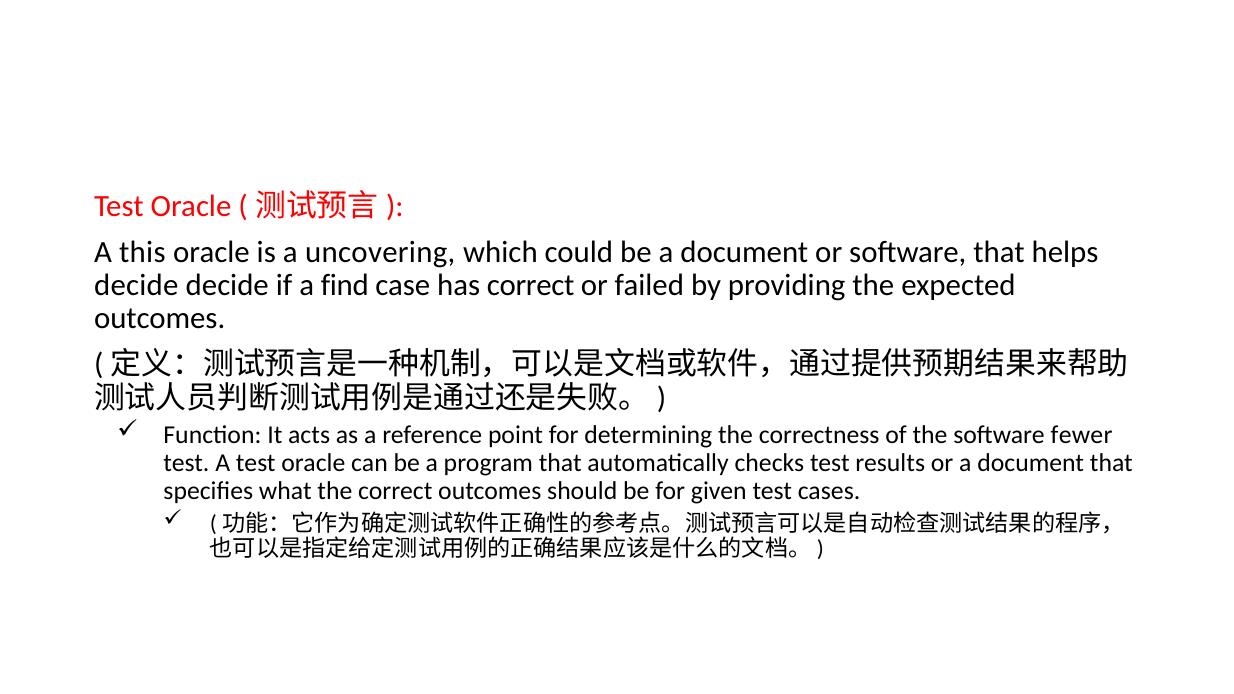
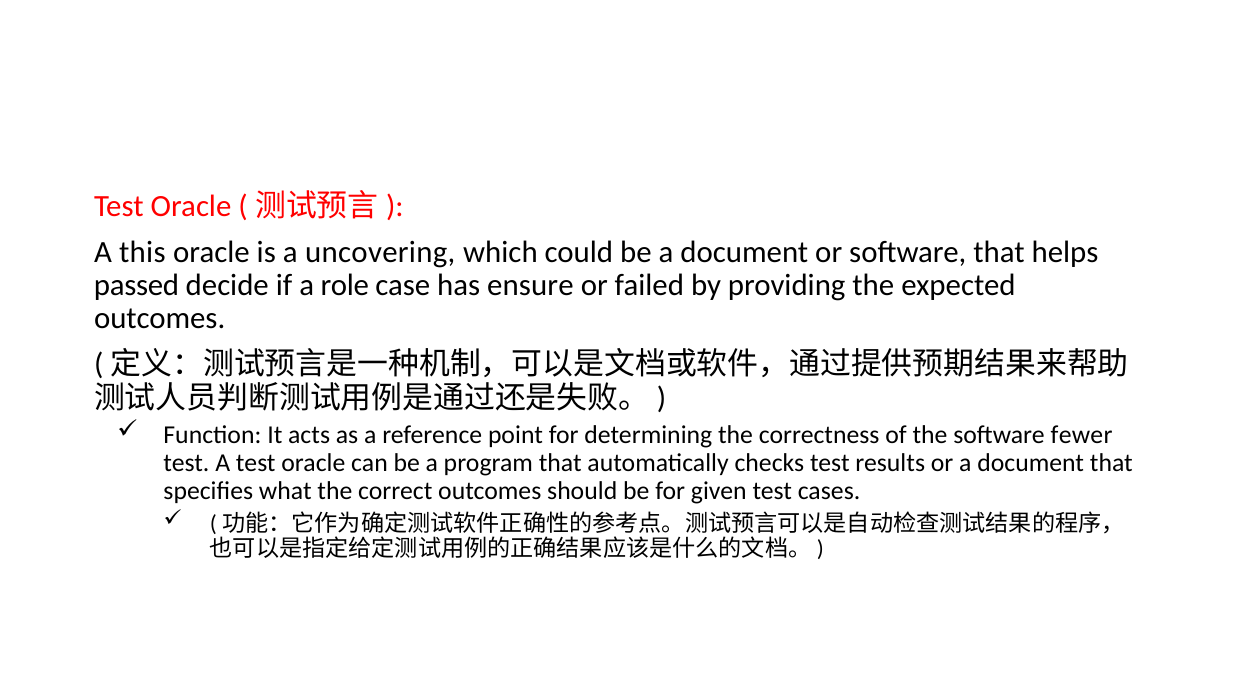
decide at (136, 285): decide -> passed
find: find -> role
has correct: correct -> ensure
